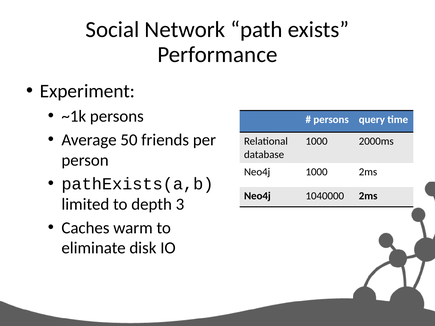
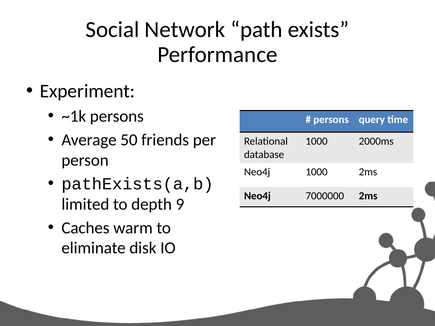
1040000: 1040000 -> 7000000
3: 3 -> 9
